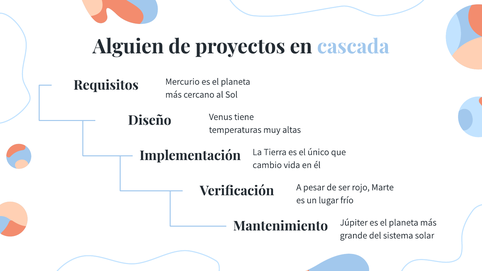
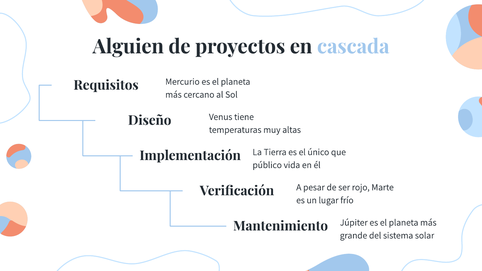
cambio: cambio -> público
